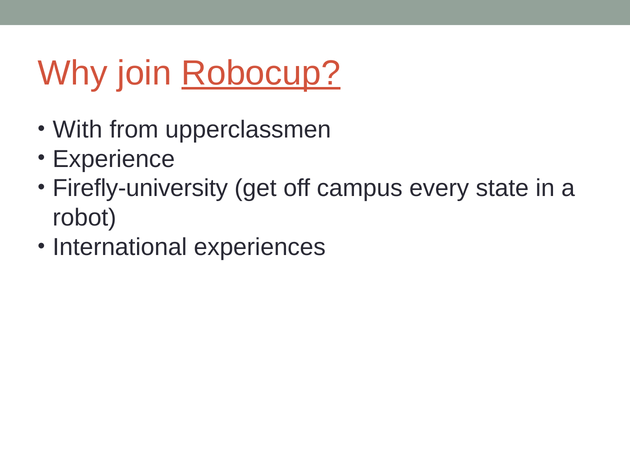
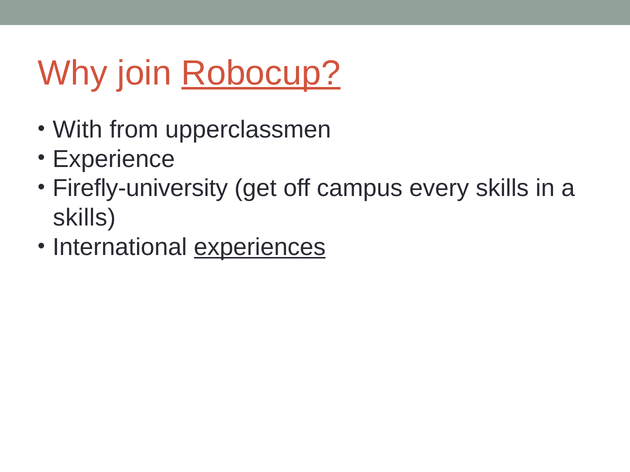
every state: state -> skills
robot at (84, 218): robot -> skills
experiences underline: none -> present
